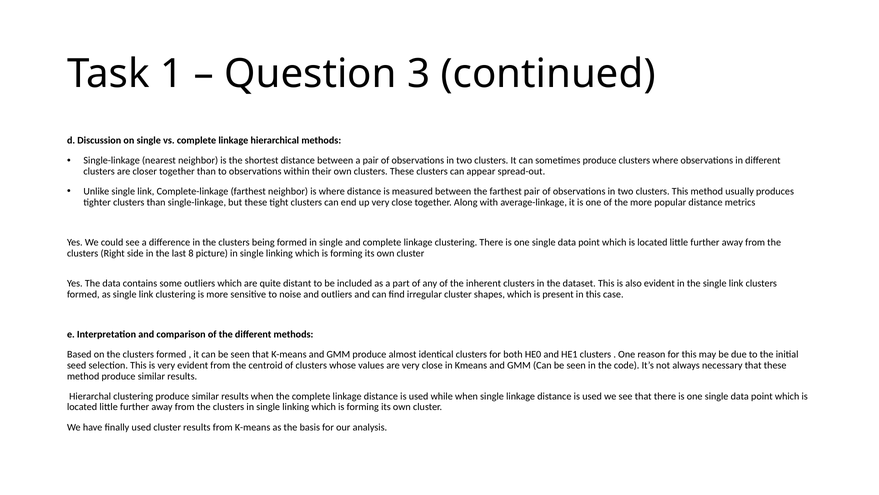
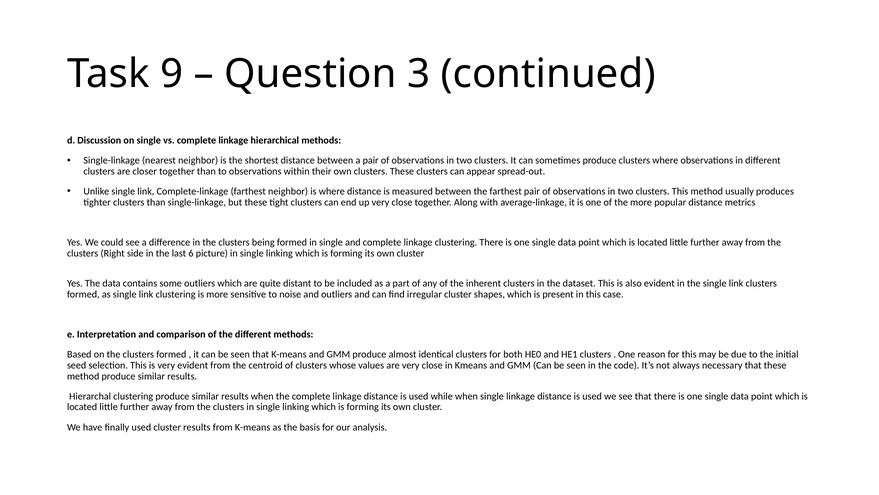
1: 1 -> 9
8: 8 -> 6
